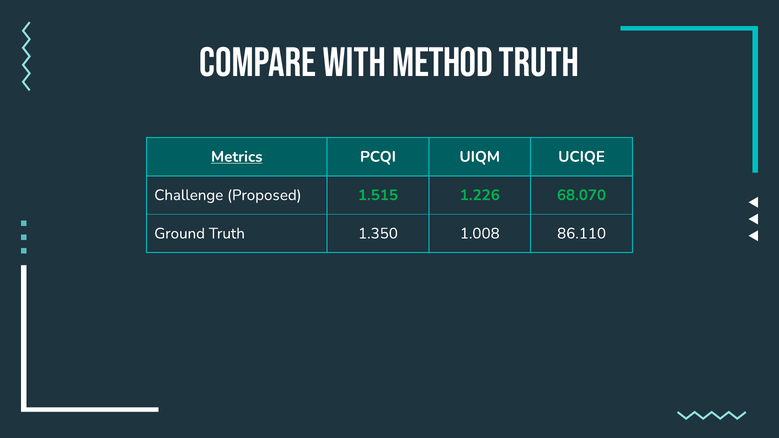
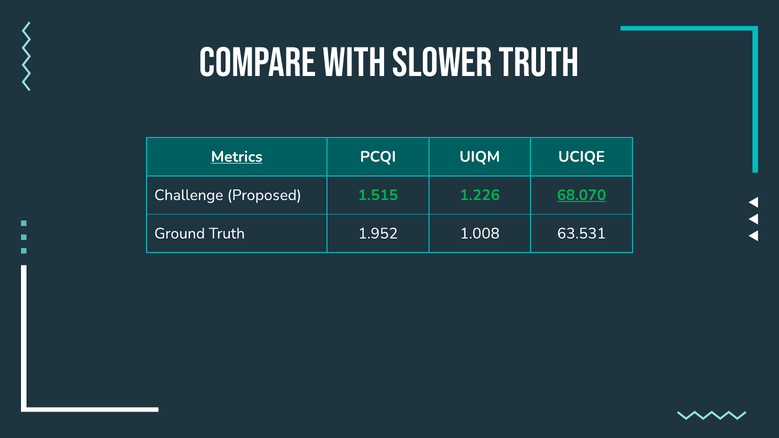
Method: Method -> Slower
68.070 underline: none -> present
1.350: 1.350 -> 1.952
86.110: 86.110 -> 63.531
